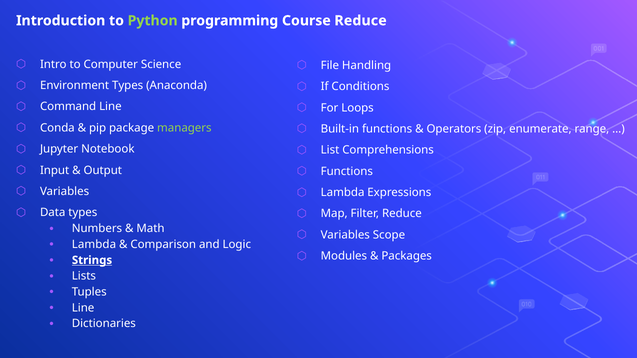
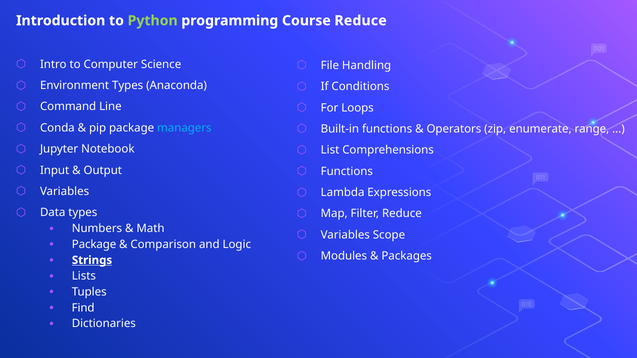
managers colour: light green -> light blue
Lambda at (94, 245): Lambda -> Package
Line at (83, 308): Line -> Find
